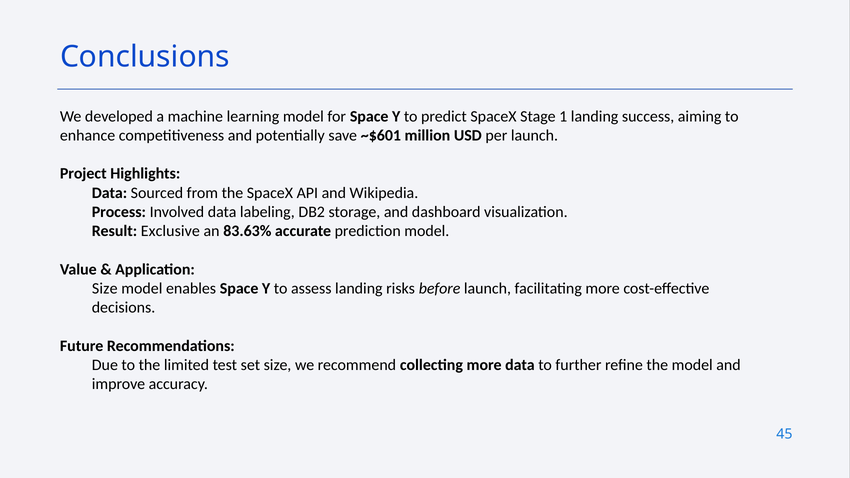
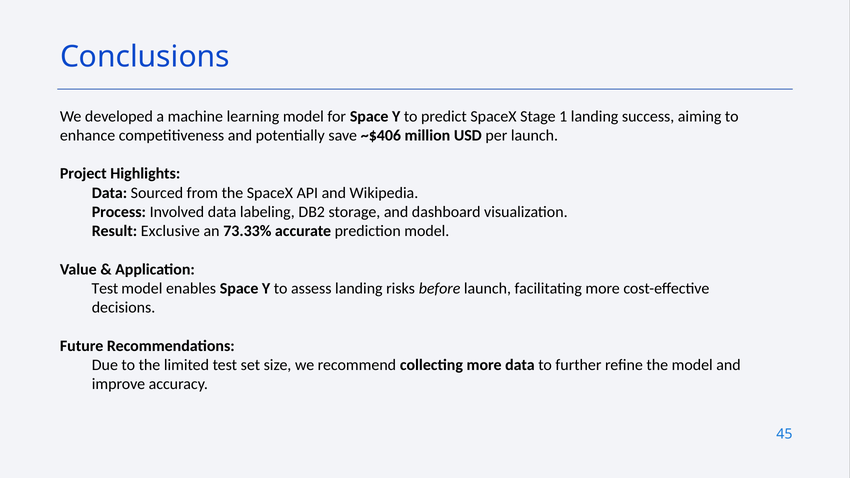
~$601: ~$601 -> ~$406
83.63%: 83.63% -> 73.33%
Size at (105, 289): Size -> Test
